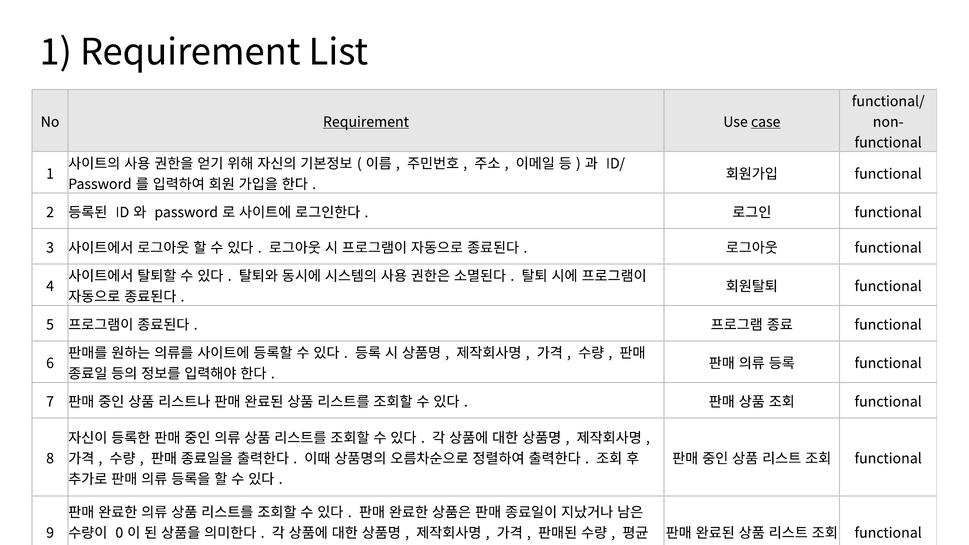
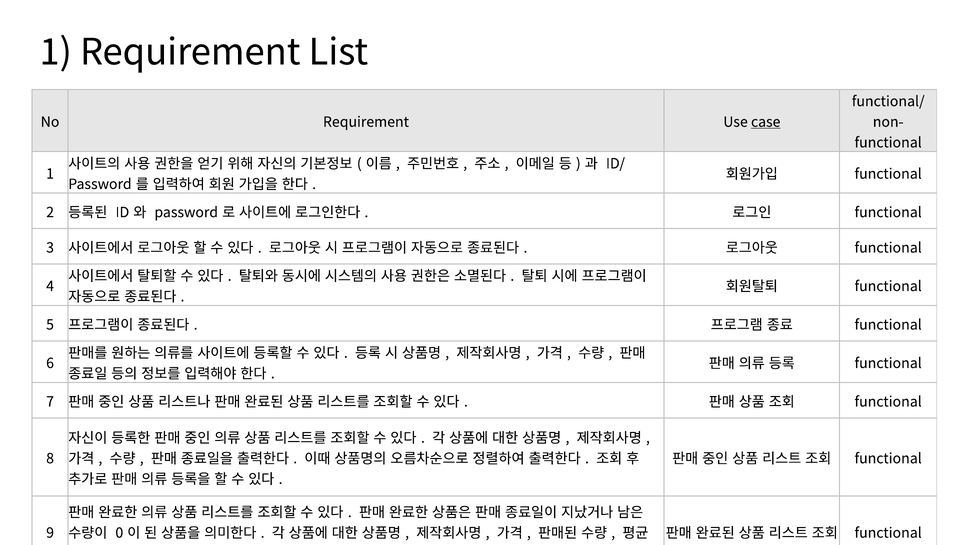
Requirement at (366, 122) underline: present -> none
